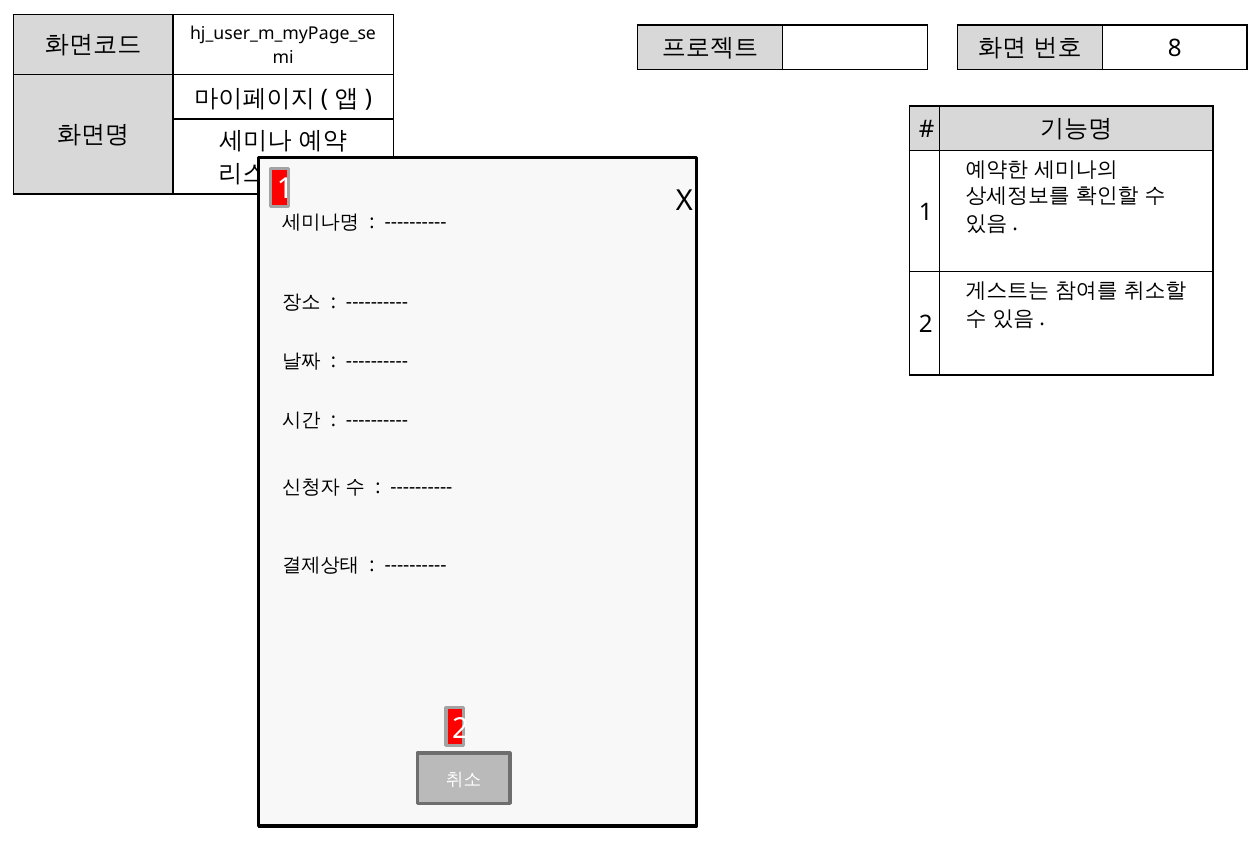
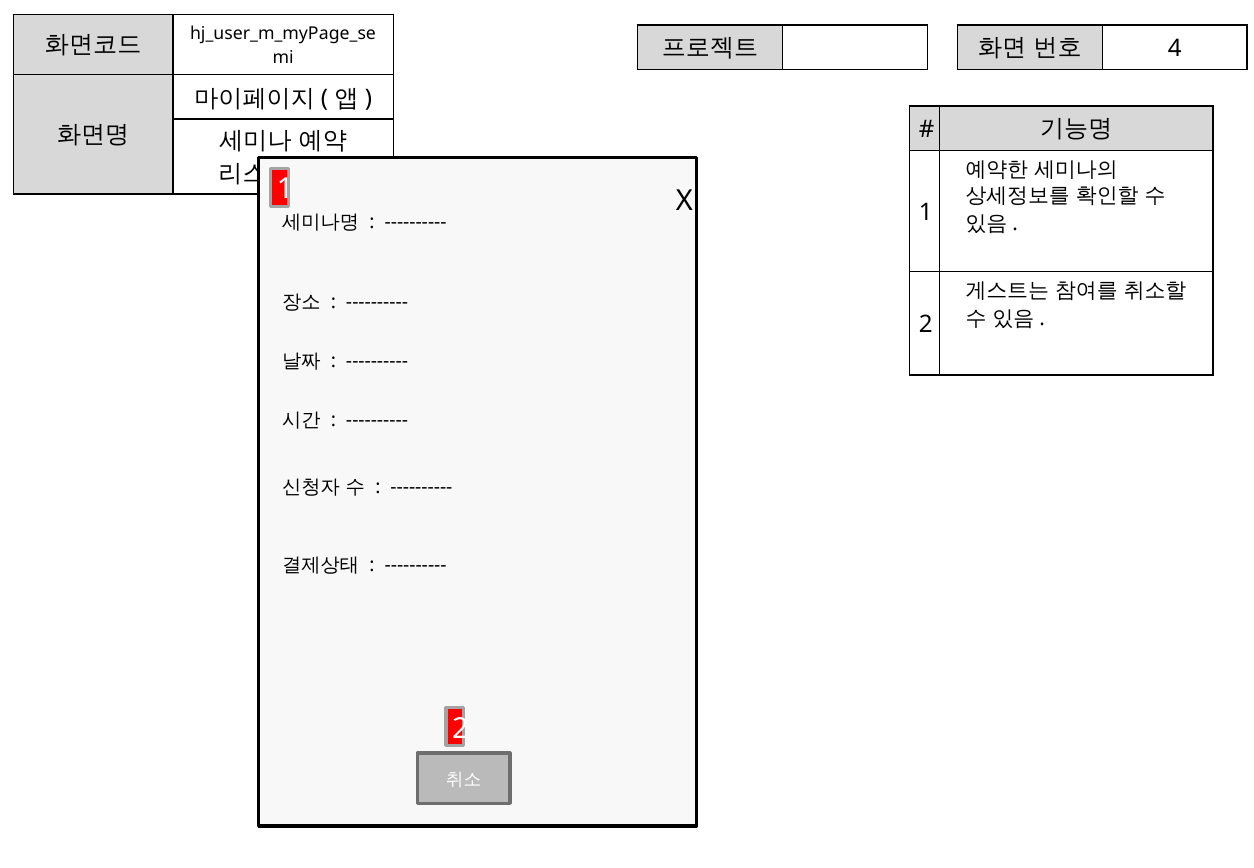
8: 8 -> 4
